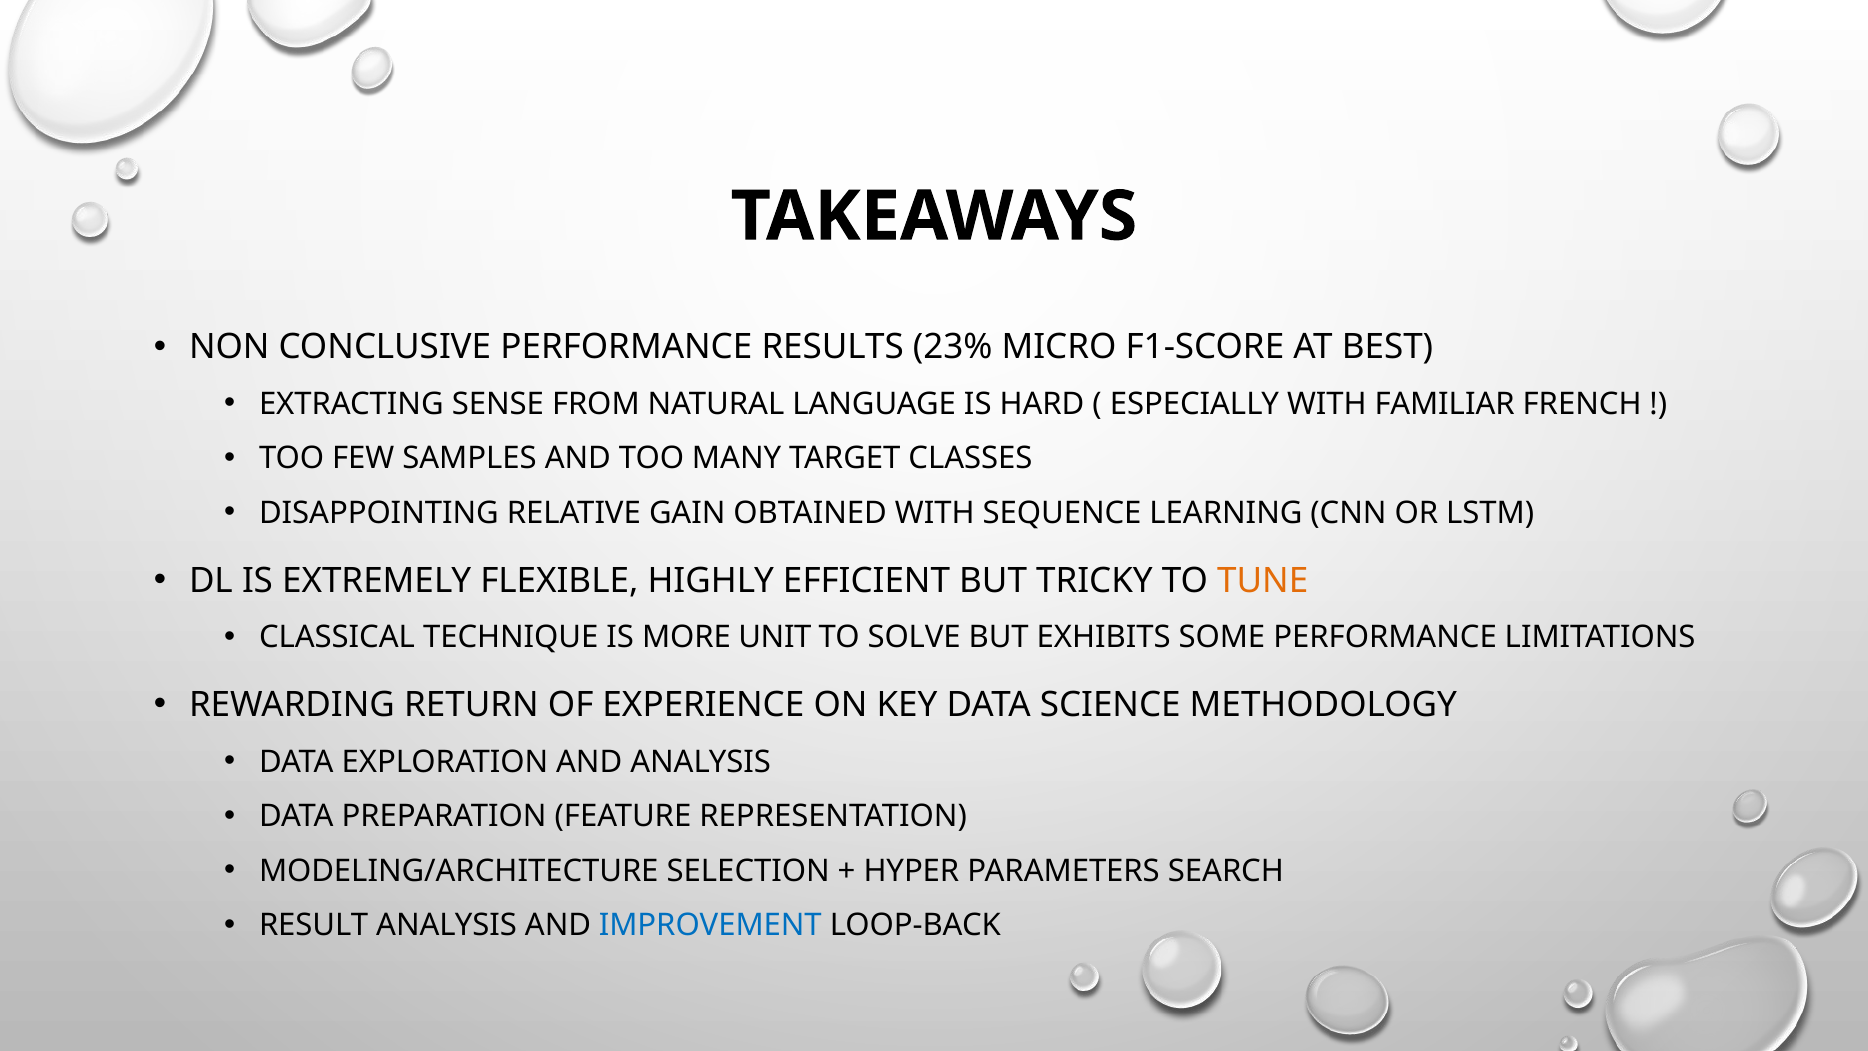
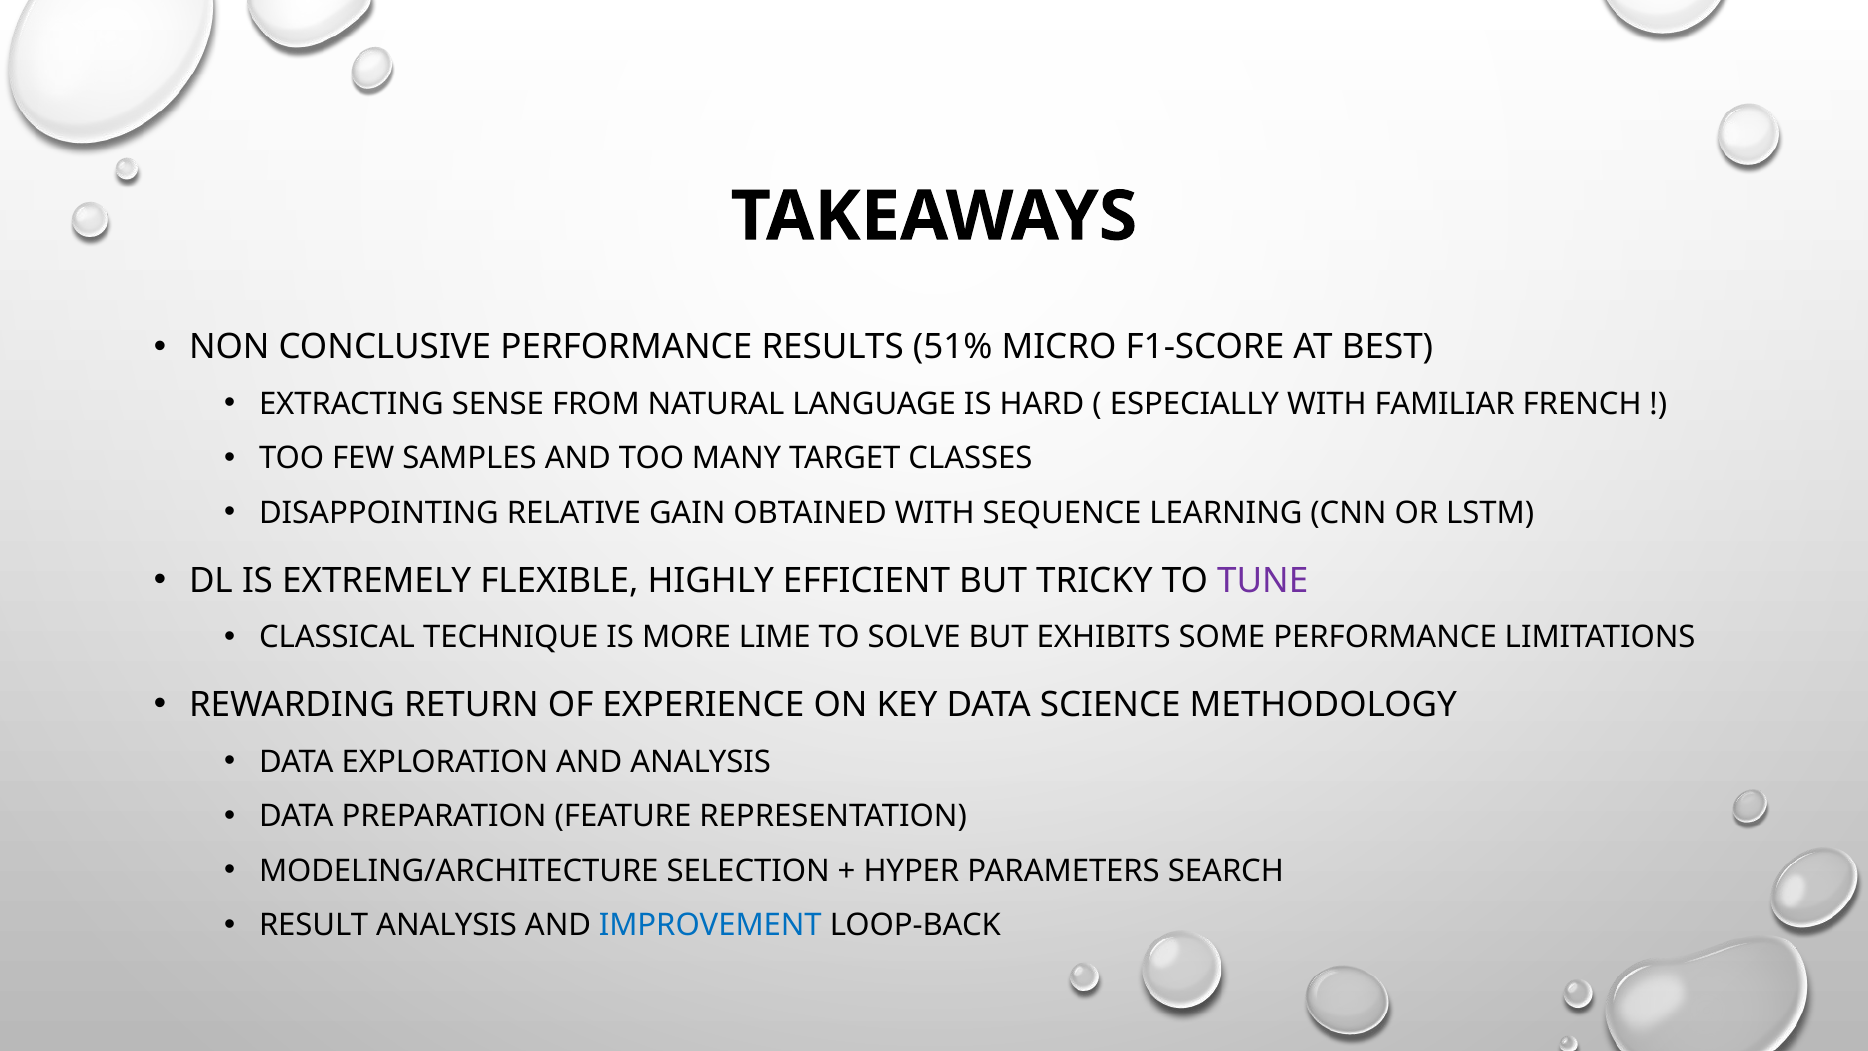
23%: 23% -> 51%
TUNE colour: orange -> purple
UNIT: UNIT -> LIME
